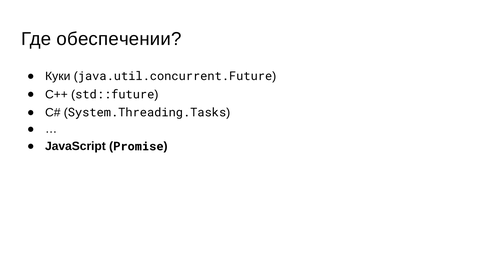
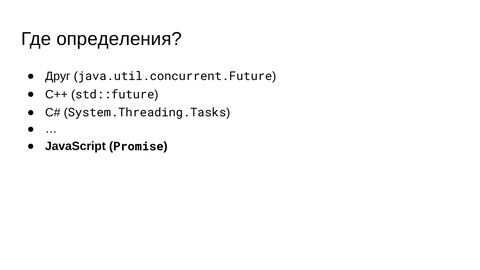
обеспечении: обеспечении -> определения
Куки: Куки -> Друг
